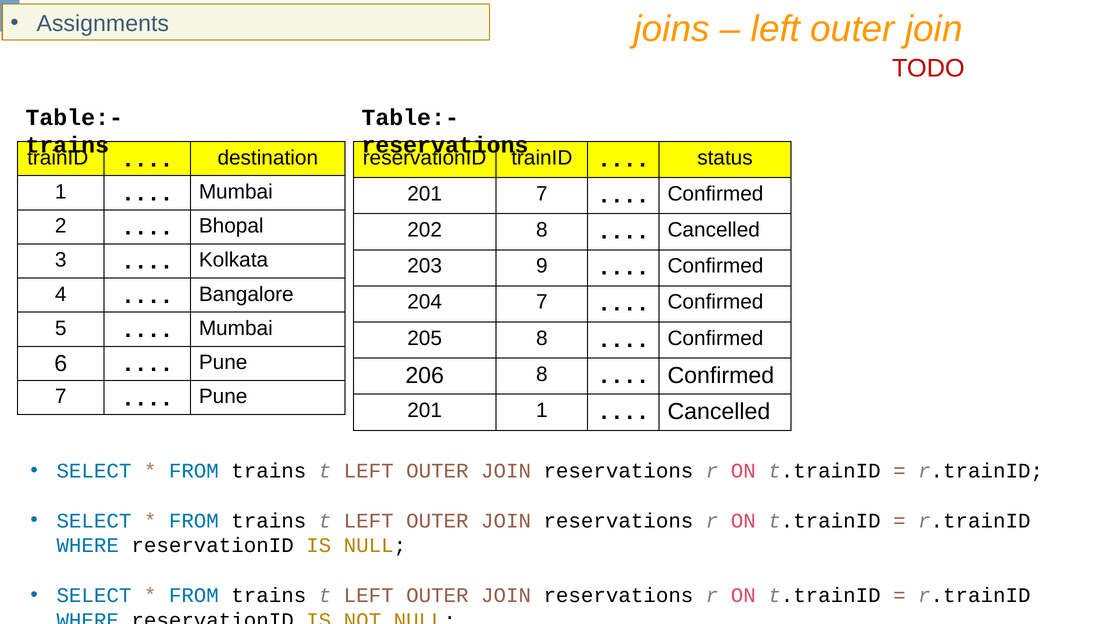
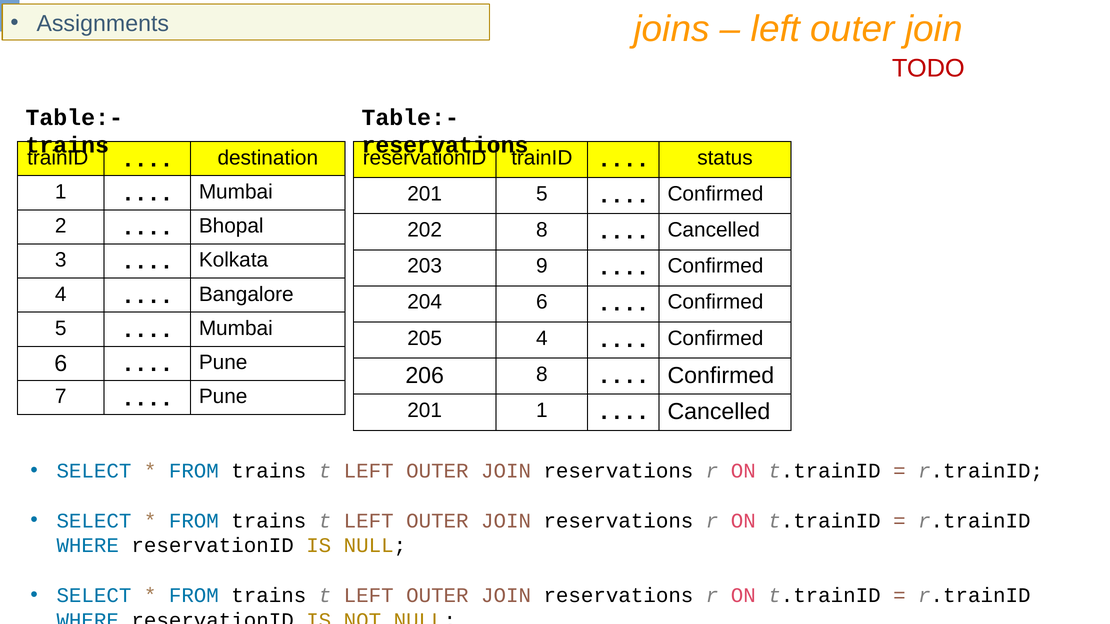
201 7: 7 -> 5
204 7: 7 -> 6
205 8: 8 -> 4
